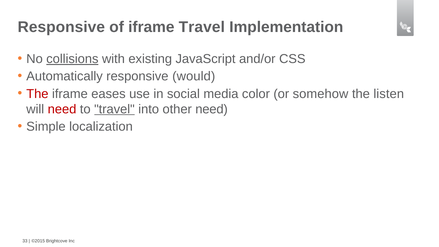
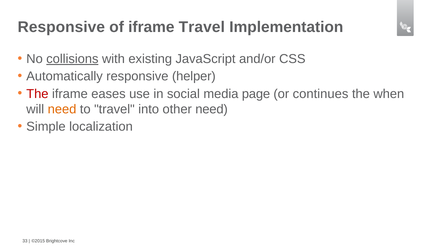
would: would -> helper
color: color -> page
somehow: somehow -> continues
listen: listen -> when
need at (62, 109) colour: red -> orange
travel at (114, 109) underline: present -> none
